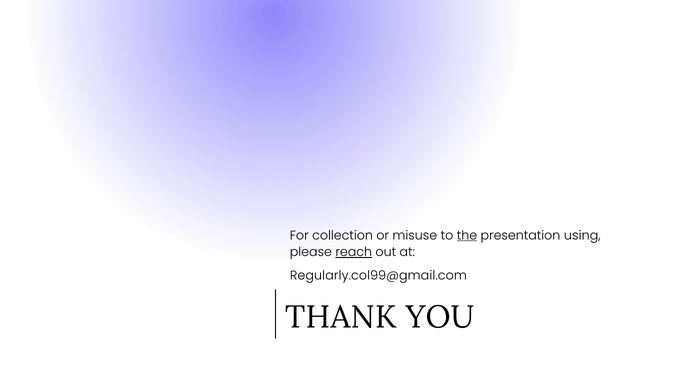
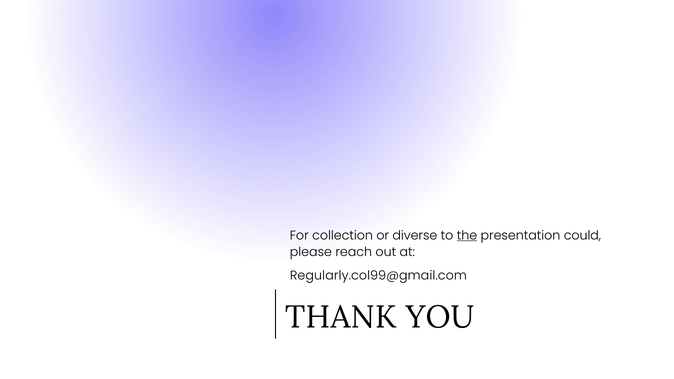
misuse: misuse -> diverse
using: using -> could
reach underline: present -> none
